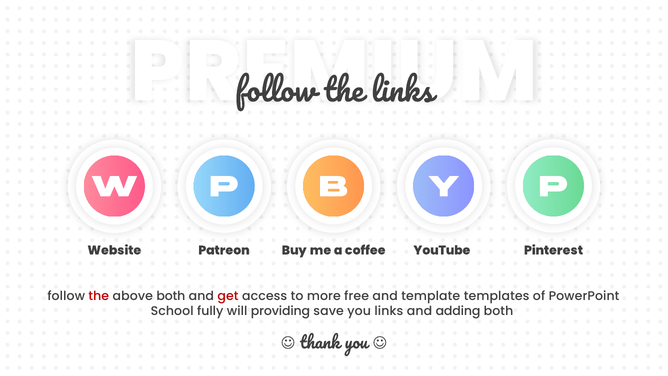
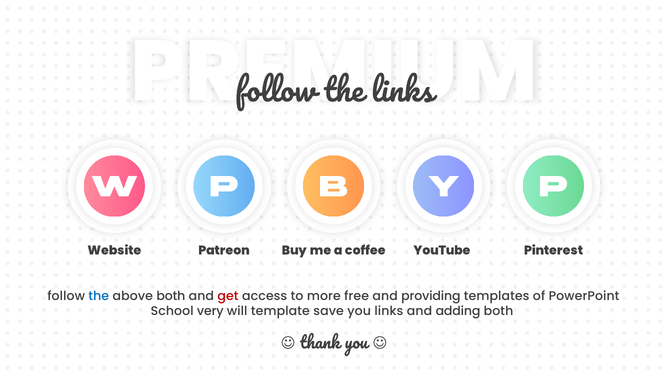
the colour: red -> blue
template: template -> providing
fully: fully -> very
providing: providing -> template
